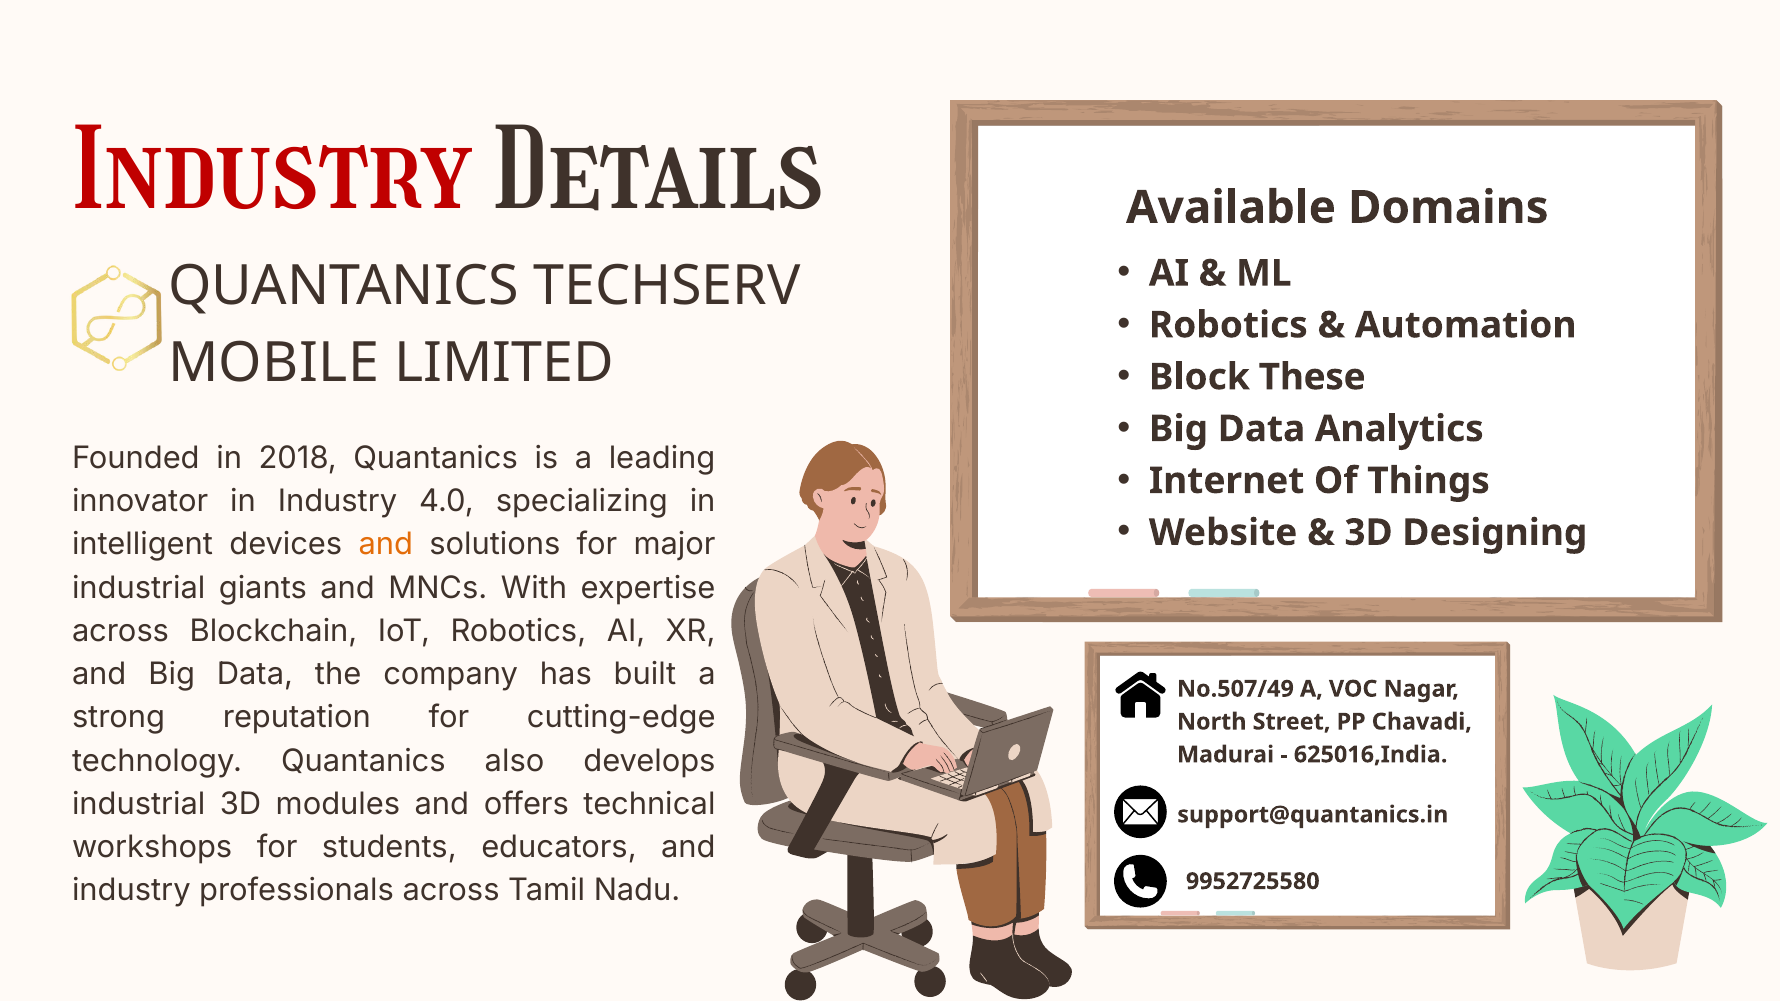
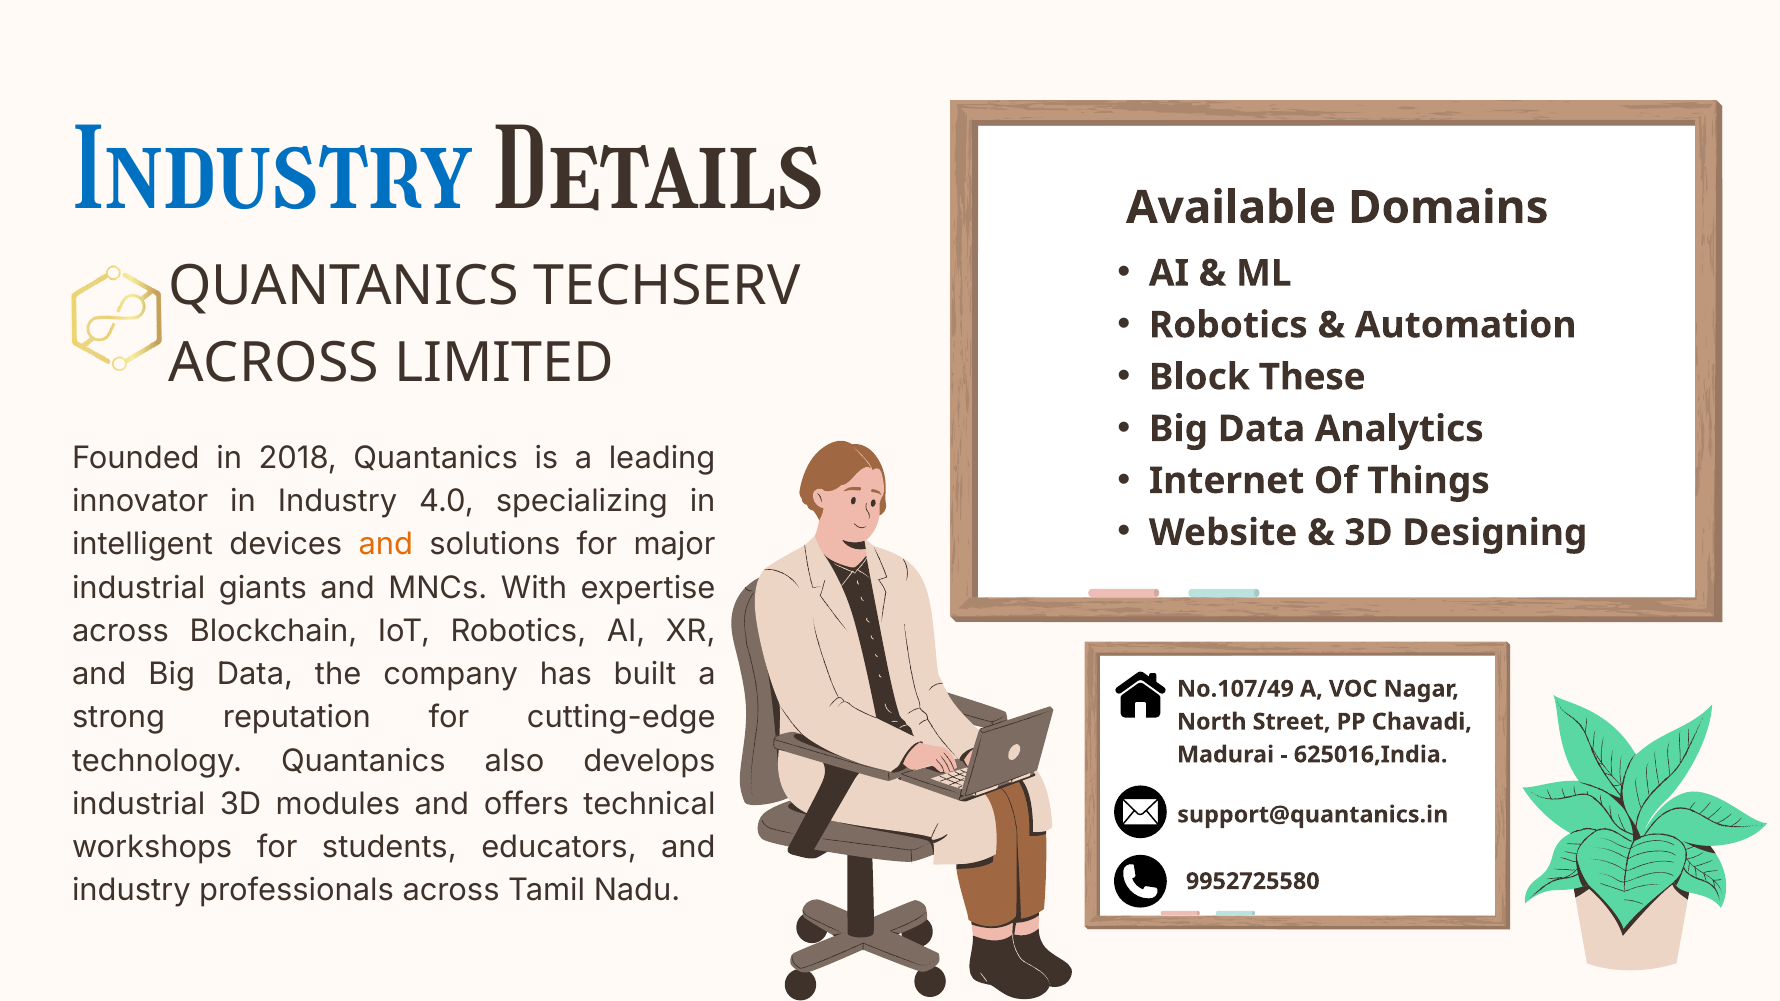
Industry at (272, 172) colour: red -> blue
MOBILE at (274, 364): MOBILE -> ACROSS
No.507/49: No.507/49 -> No.107/49
